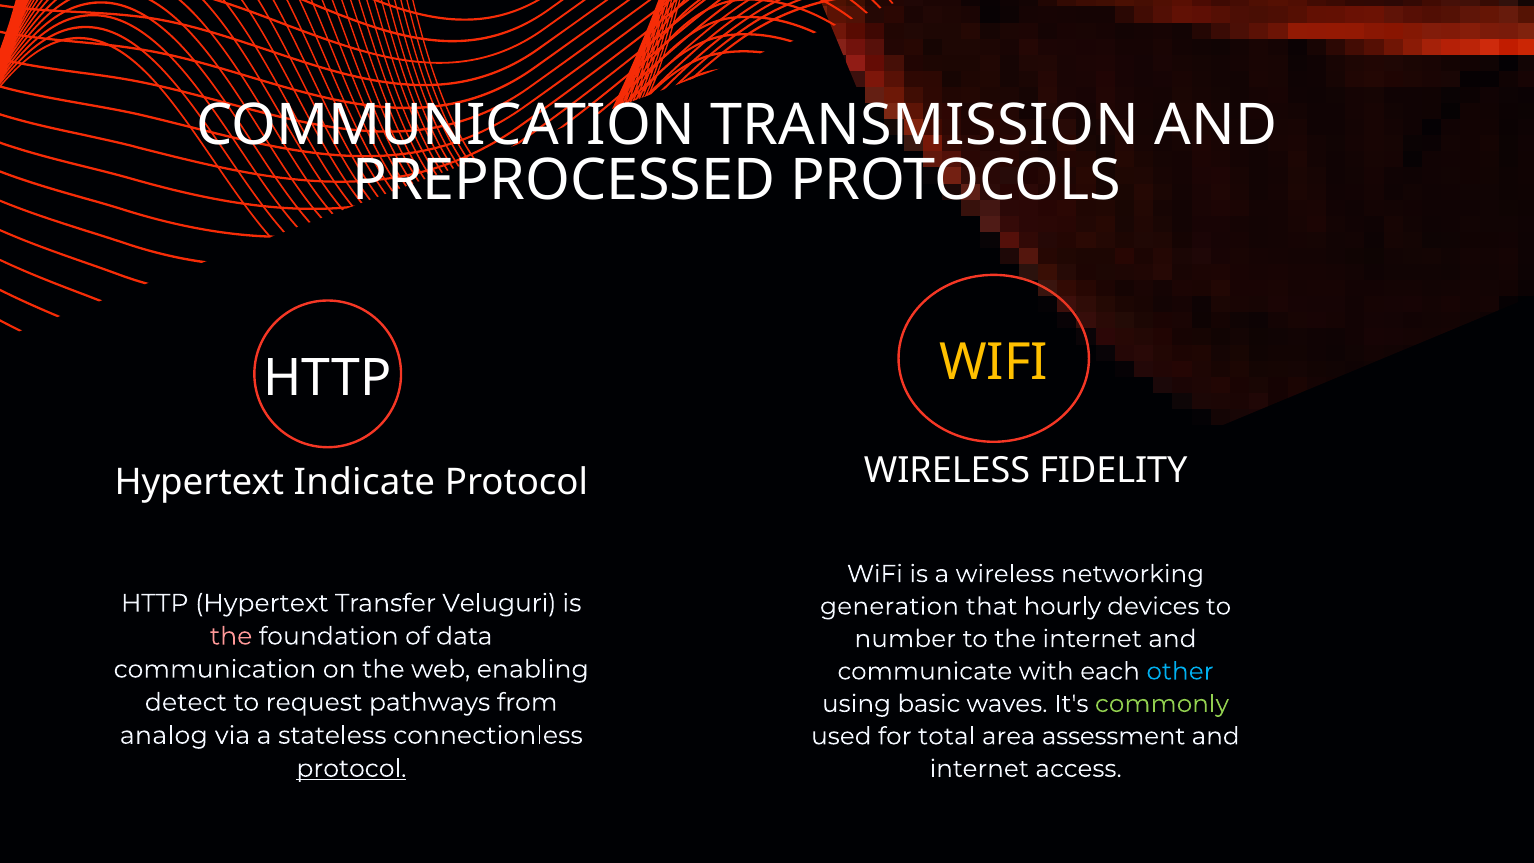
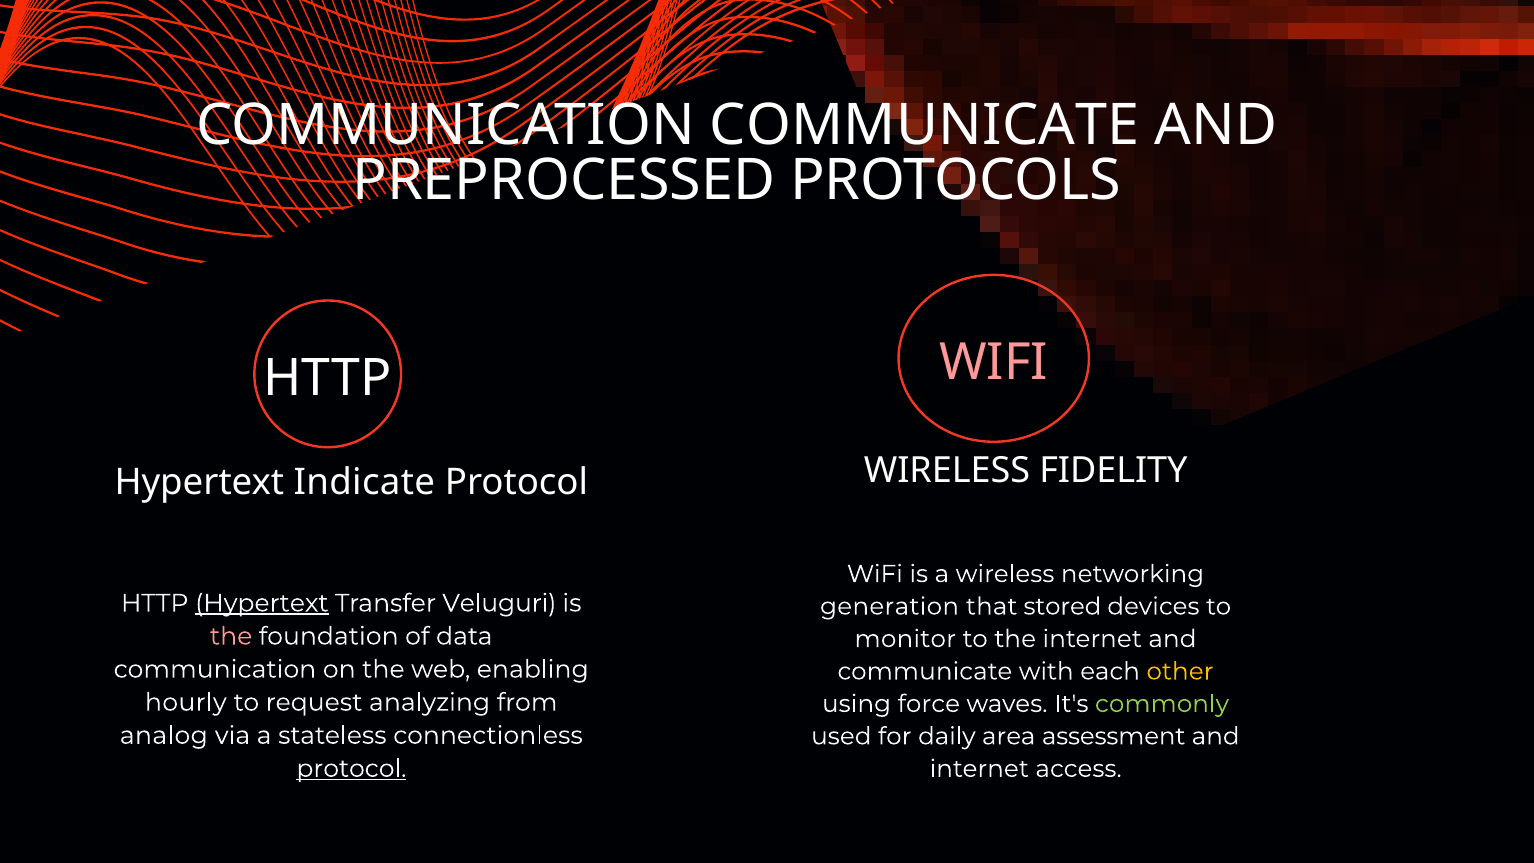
COMMUNICATION TRANSMISSION: TRANSMISSION -> COMMUNICATE
WIFI at (994, 363) colour: yellow -> pink
Hypertext at (262, 603) underline: none -> present
hourly: hourly -> stored
number: number -> monitor
other colour: light blue -> yellow
detect: detect -> hourly
pathways: pathways -> analyzing
basic: basic -> force
total: total -> daily
